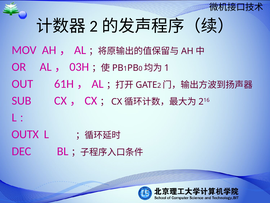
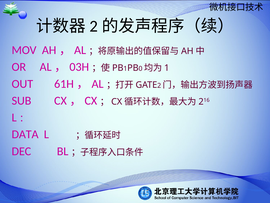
OUTX: OUTX -> DATA
